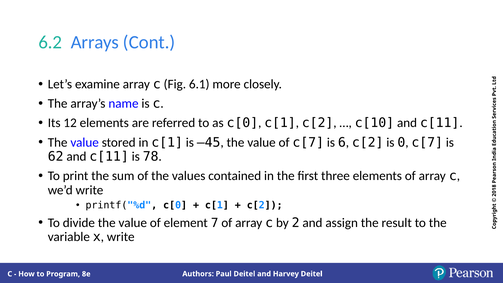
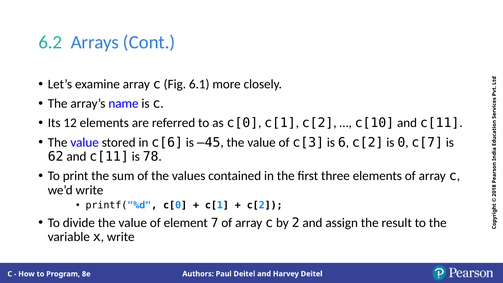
in c[1: c[1 -> c[6
of c[7: c[7 -> c[3
